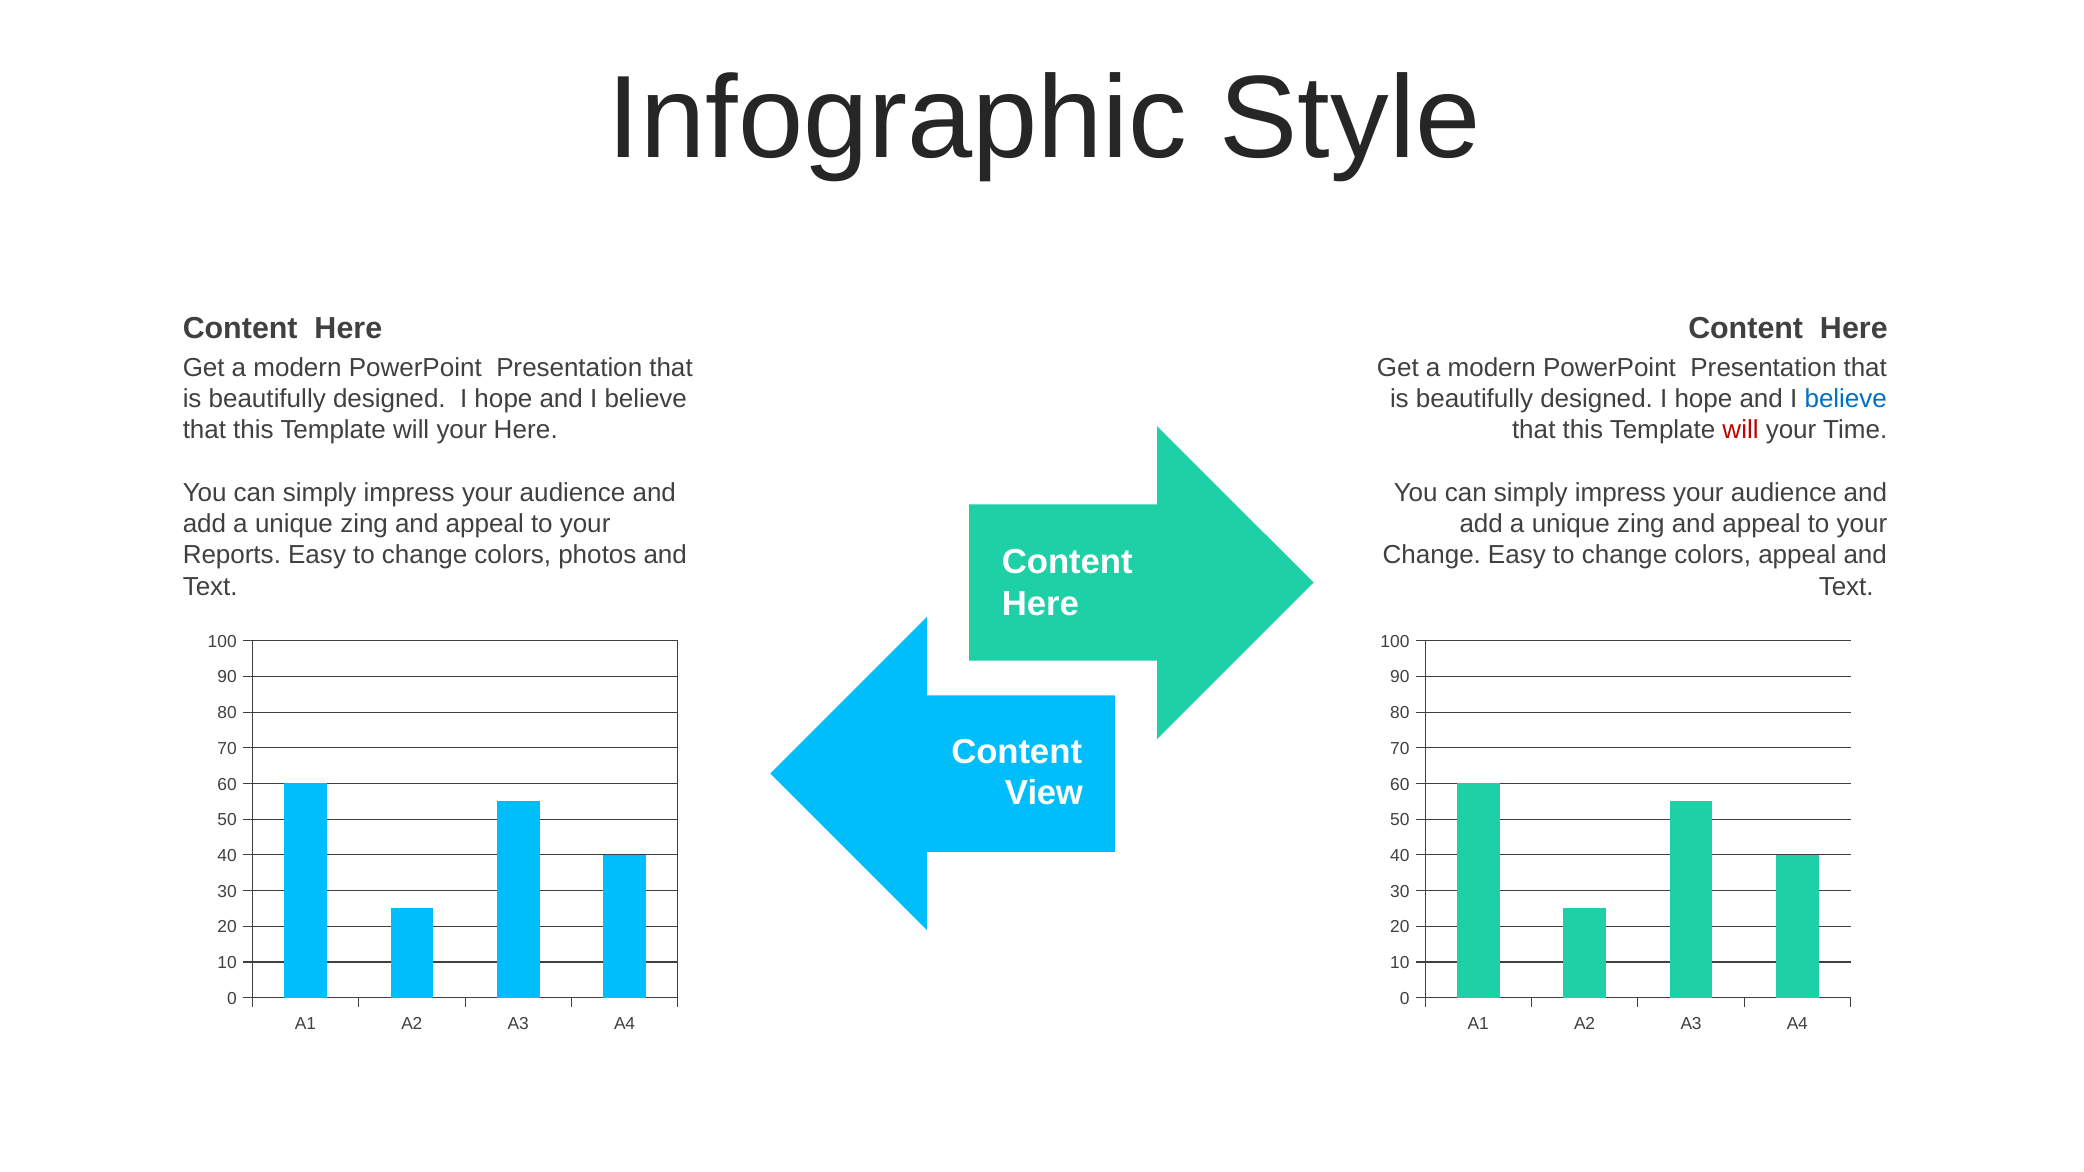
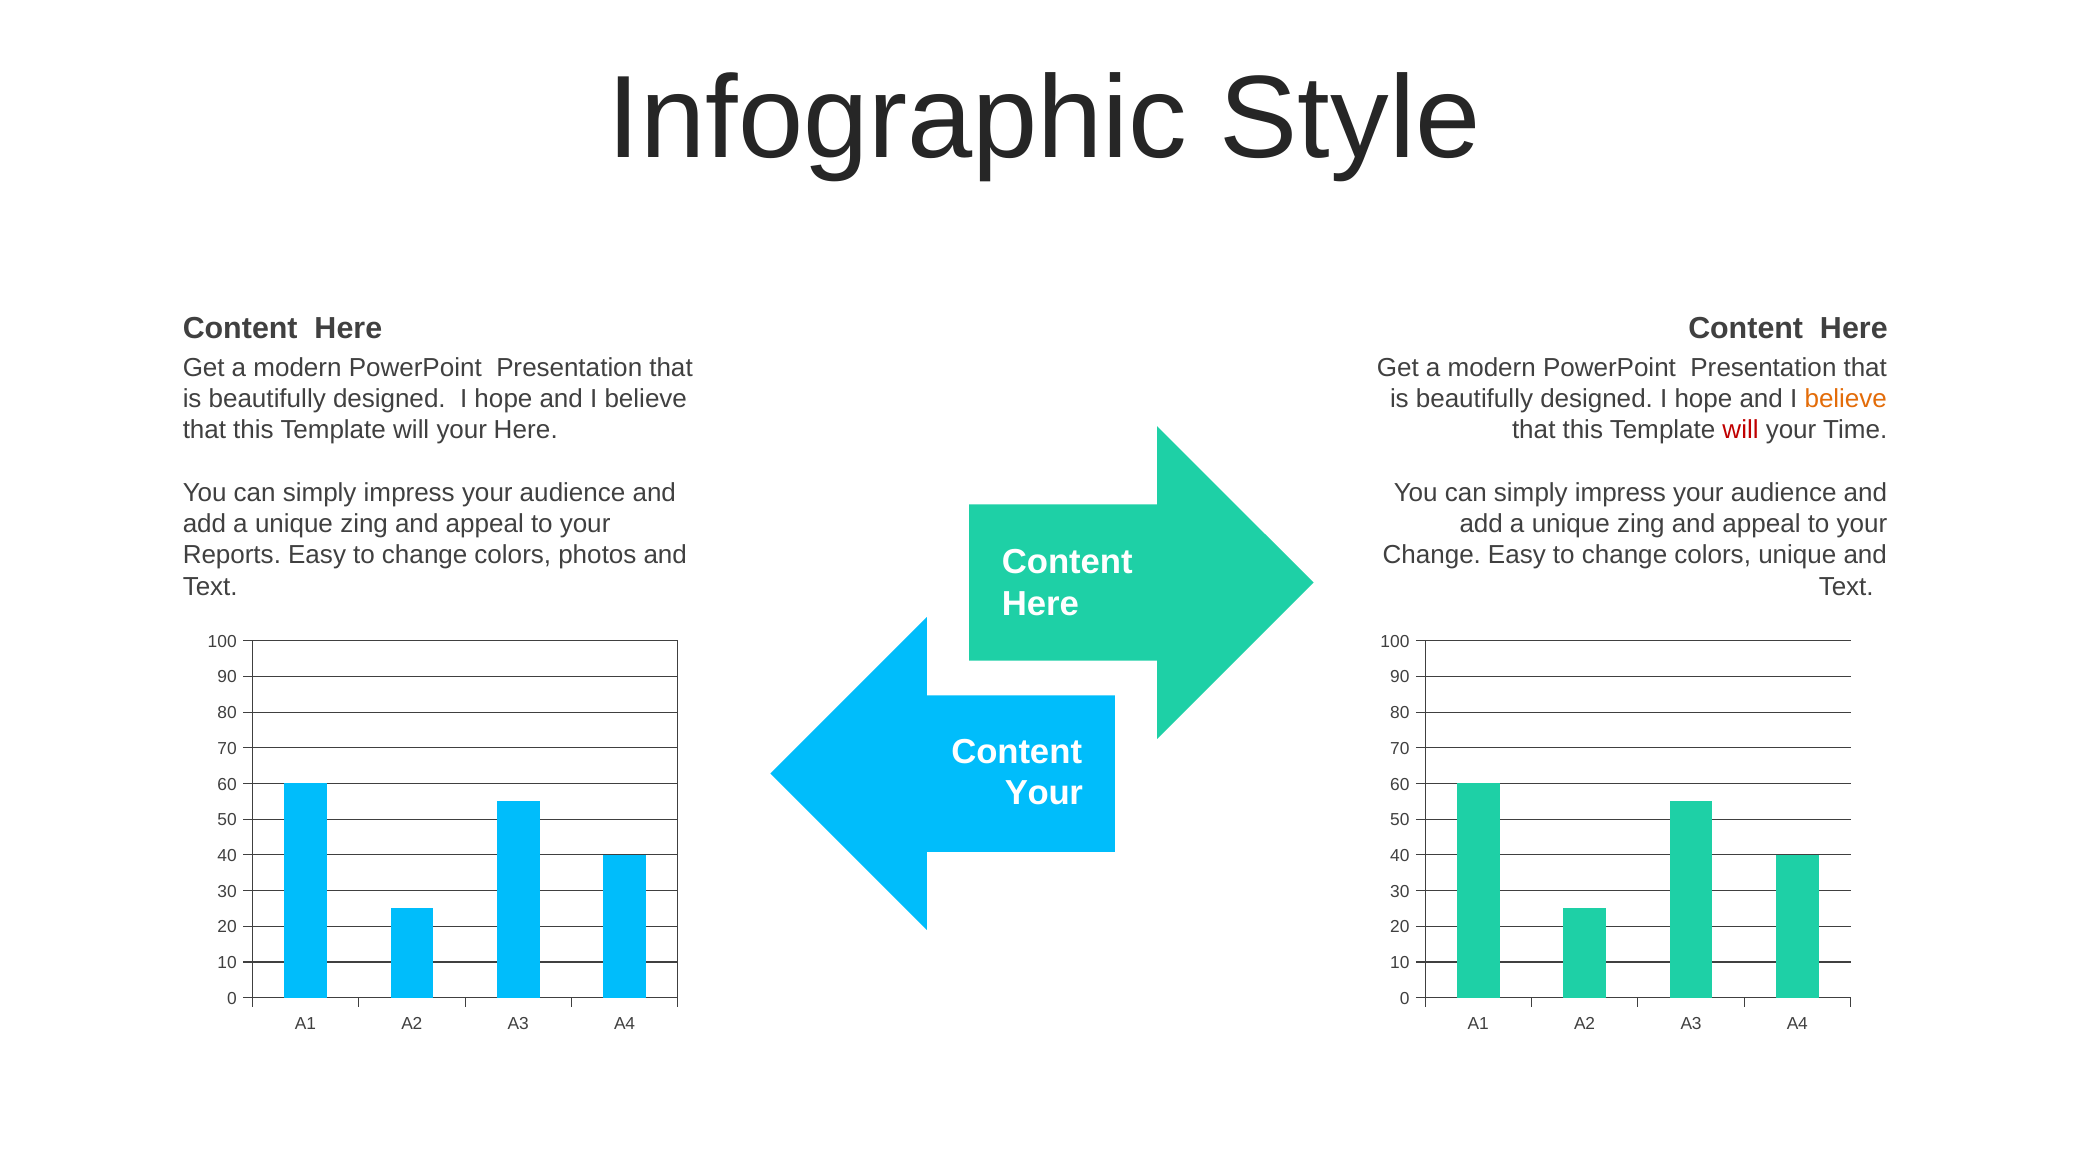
believe at (1846, 399) colour: blue -> orange
colors appeal: appeal -> unique
View at (1044, 794): View -> Your
